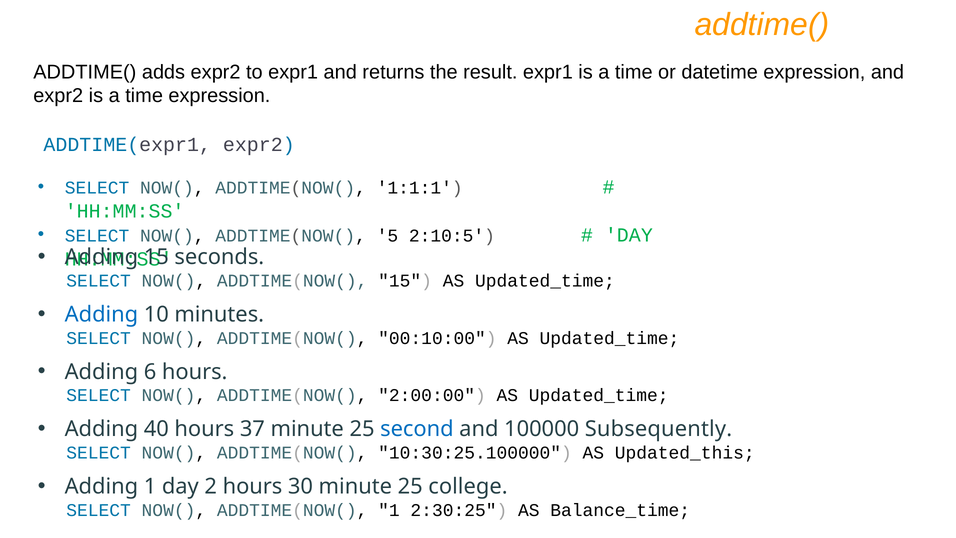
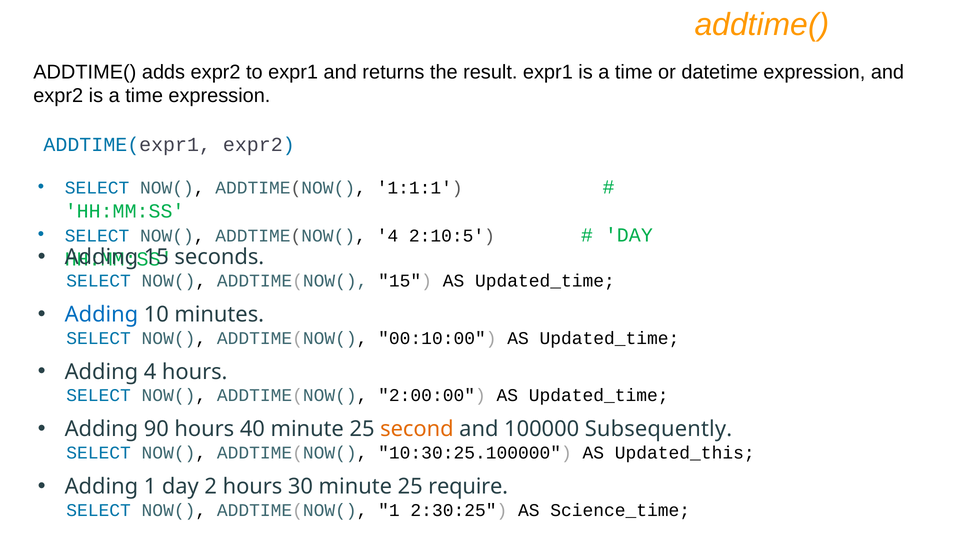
ADDTIME(NOW( 5: 5 -> 4
Adding 6: 6 -> 4
40: 40 -> 90
37: 37 -> 40
second colour: blue -> orange
college: college -> require
Balance_time: Balance_time -> Science_time
